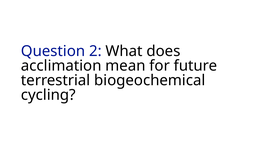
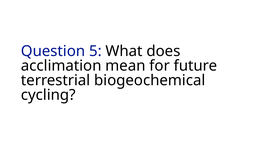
2: 2 -> 5
